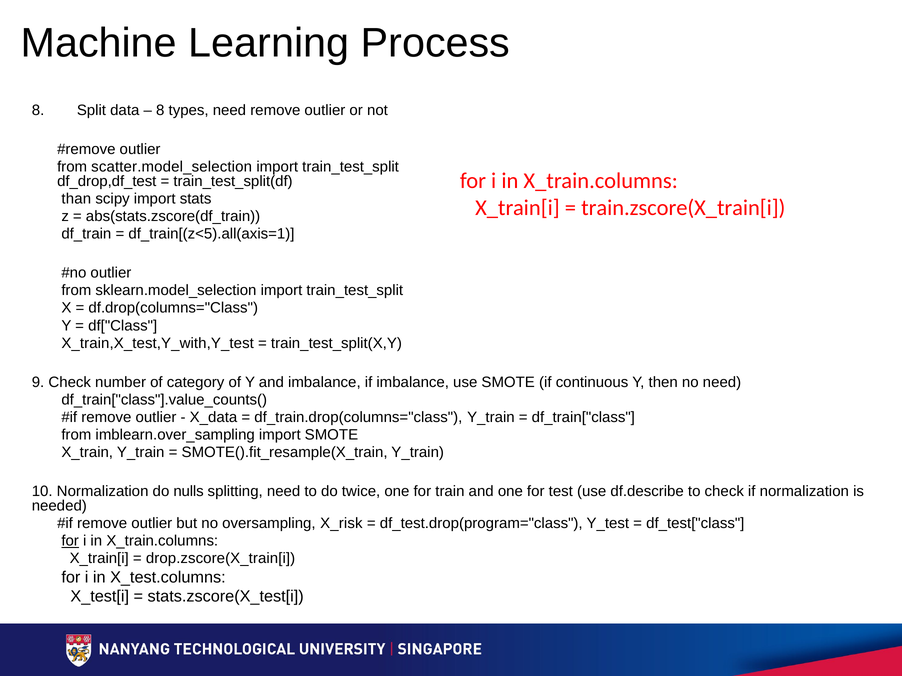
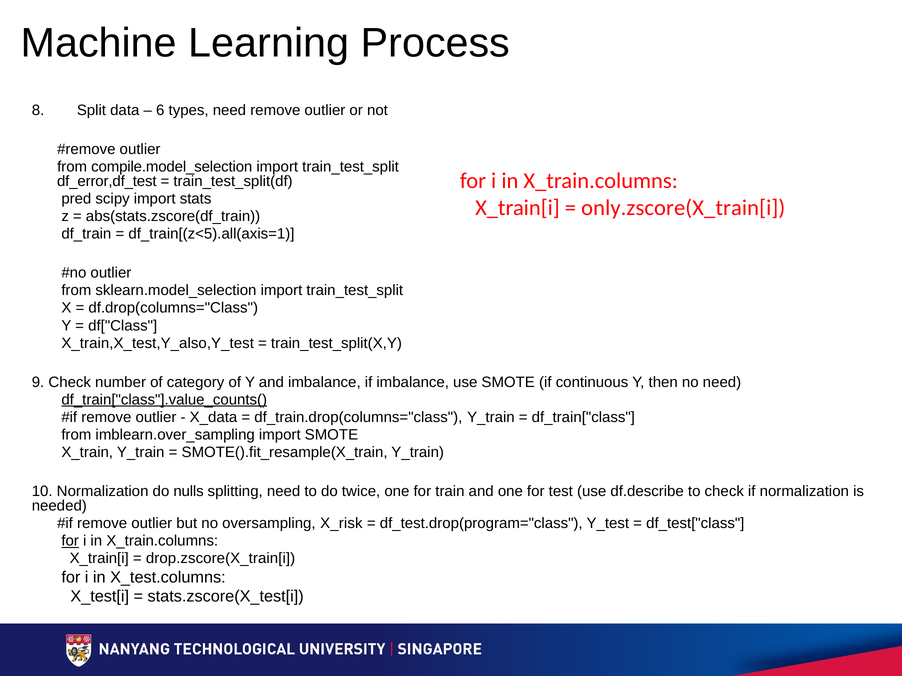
8 at (160, 110): 8 -> 6
scatter.model_selection: scatter.model_selection -> compile.model_selection
df_drop,df_test: df_drop,df_test -> df_error,df_test
than: than -> pred
train.zscore(X_train[i: train.zscore(X_train[i -> only.zscore(X_train[i
X_train,X_test,Y_with,Y_test: X_train,X_test,Y_with,Y_test -> X_train,X_test,Y_also,Y_test
df_train["class"].value_counts( underline: none -> present
